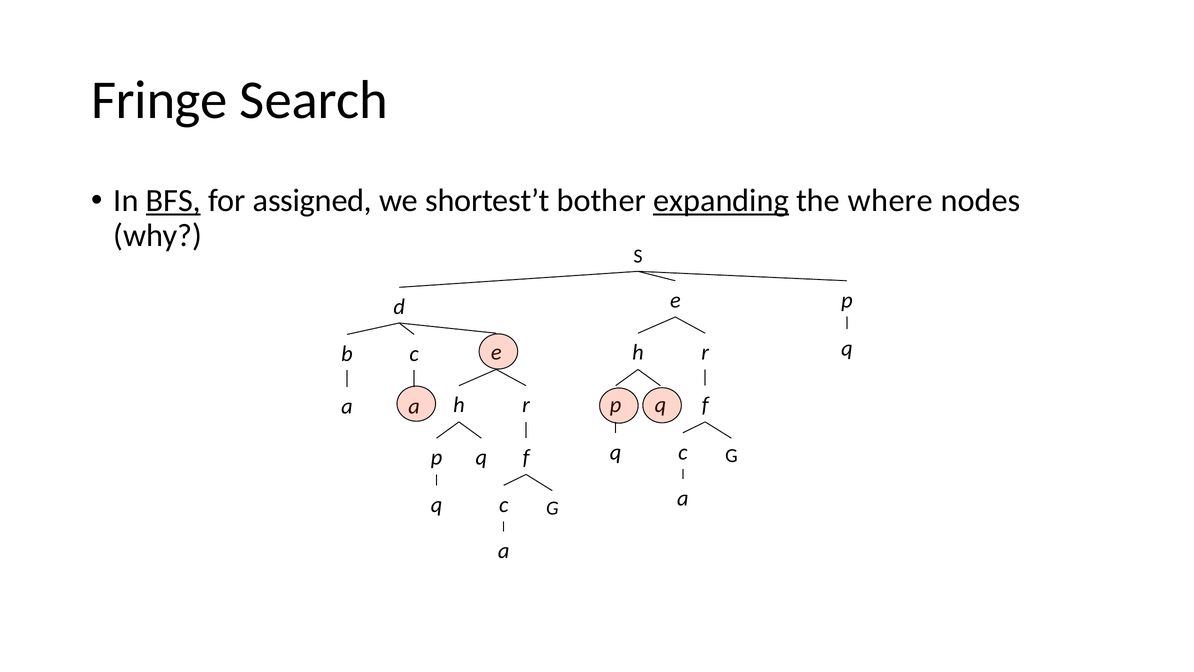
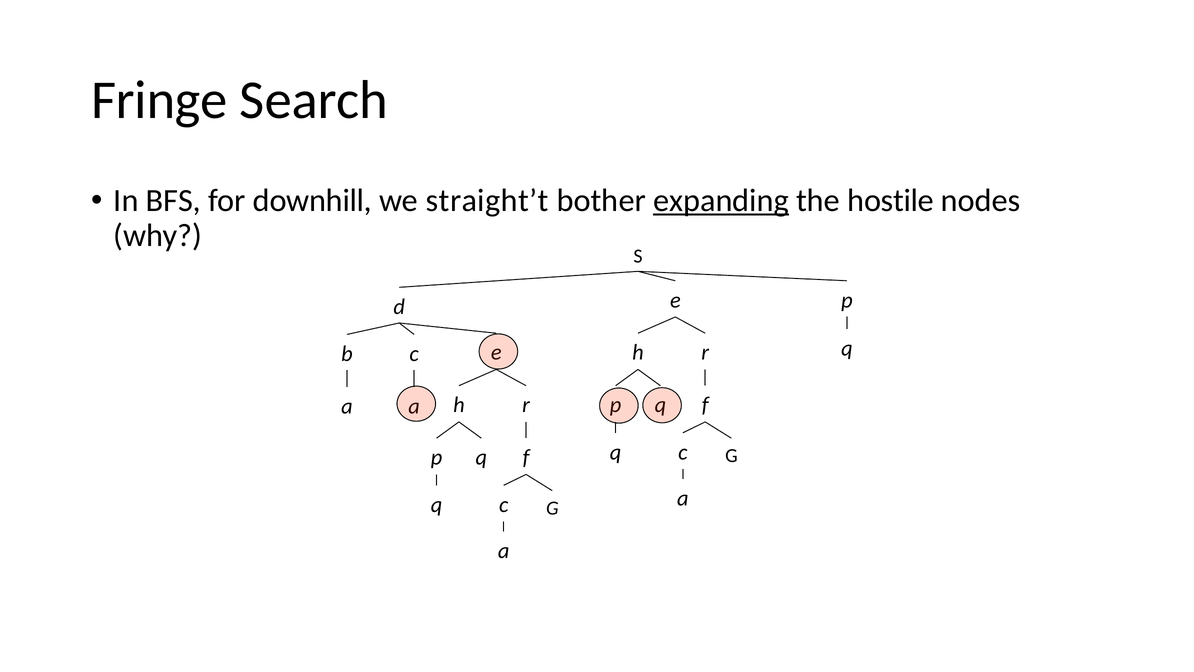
BFS underline: present -> none
assigned: assigned -> downhill
shortest’t: shortest’t -> straight’t
where: where -> hostile
